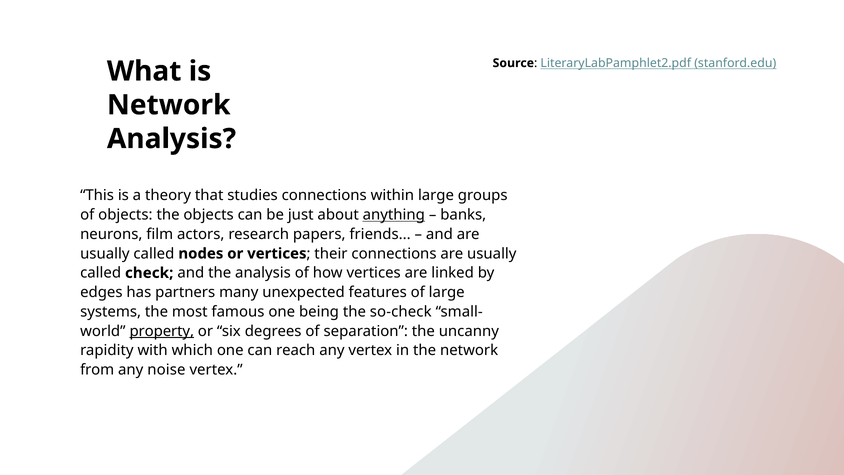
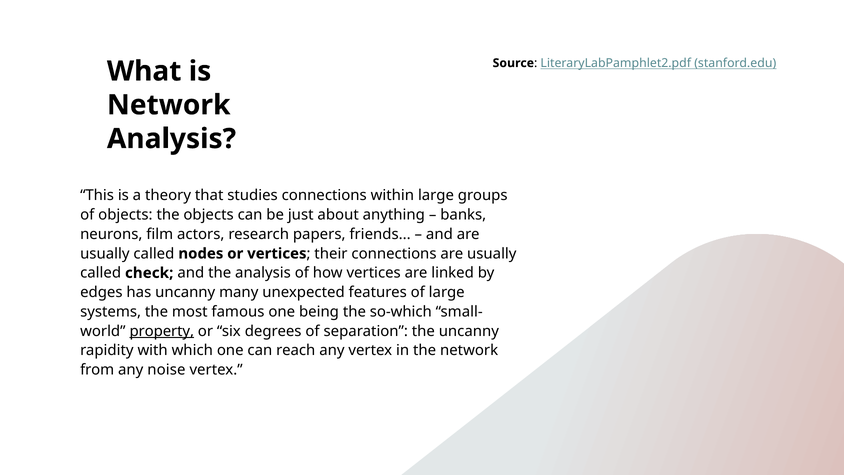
anything underline: present -> none
has partners: partners -> uncanny
so-check: so-check -> so-which
